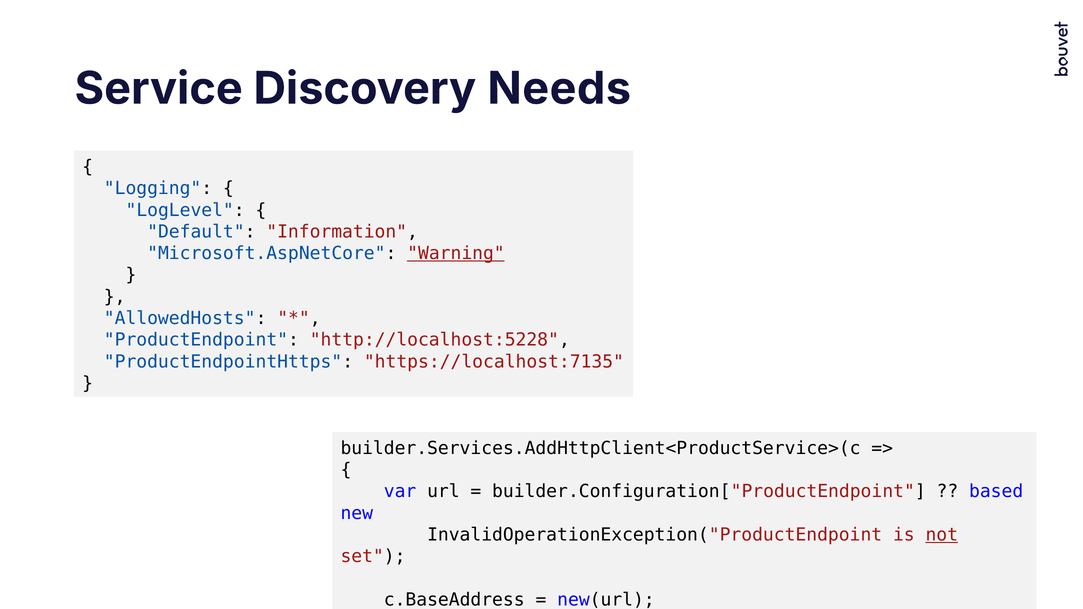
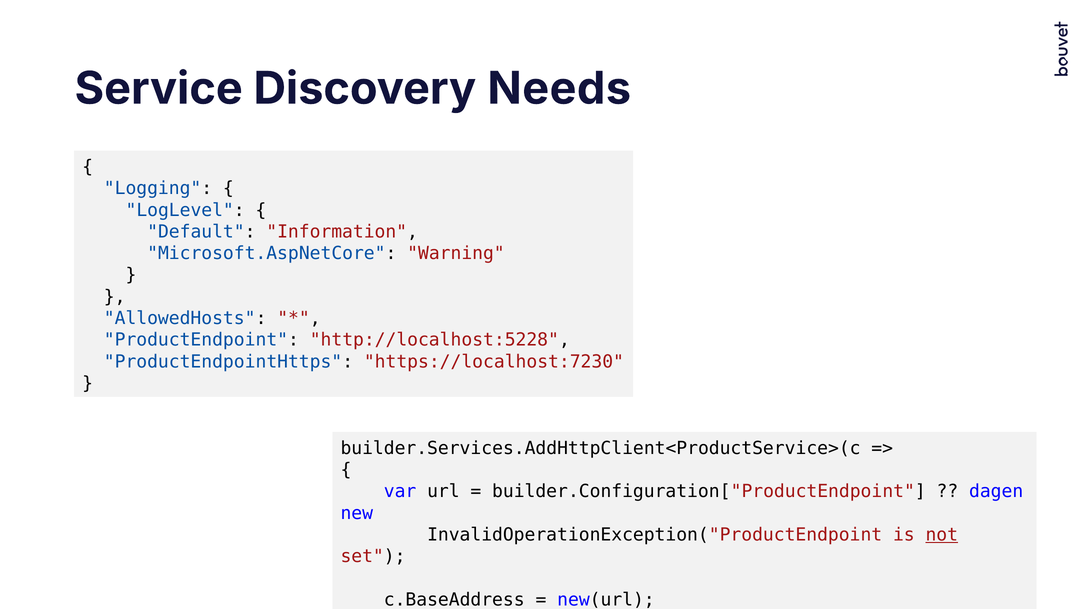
Warning underline: present -> none
https://localhost:7135: https://localhost:7135 -> https://localhost:7230
based: based -> dagen
